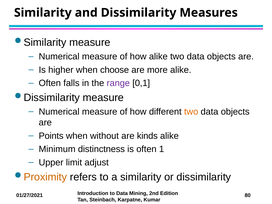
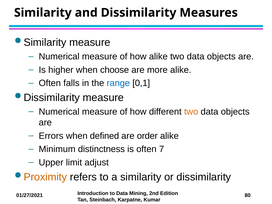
range colour: purple -> blue
Points: Points -> Errors
without: without -> defined
kinds: kinds -> order
1: 1 -> 7
